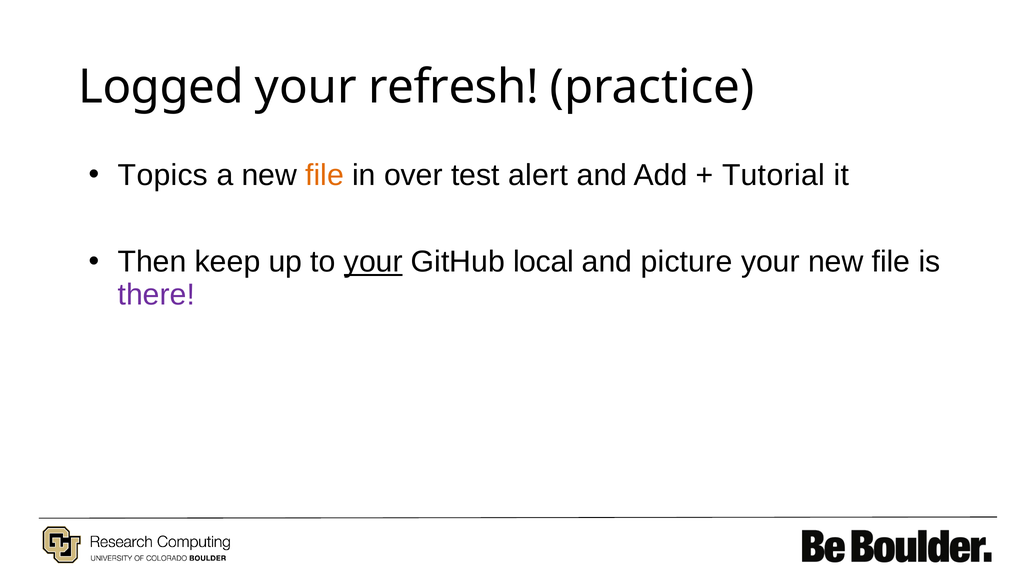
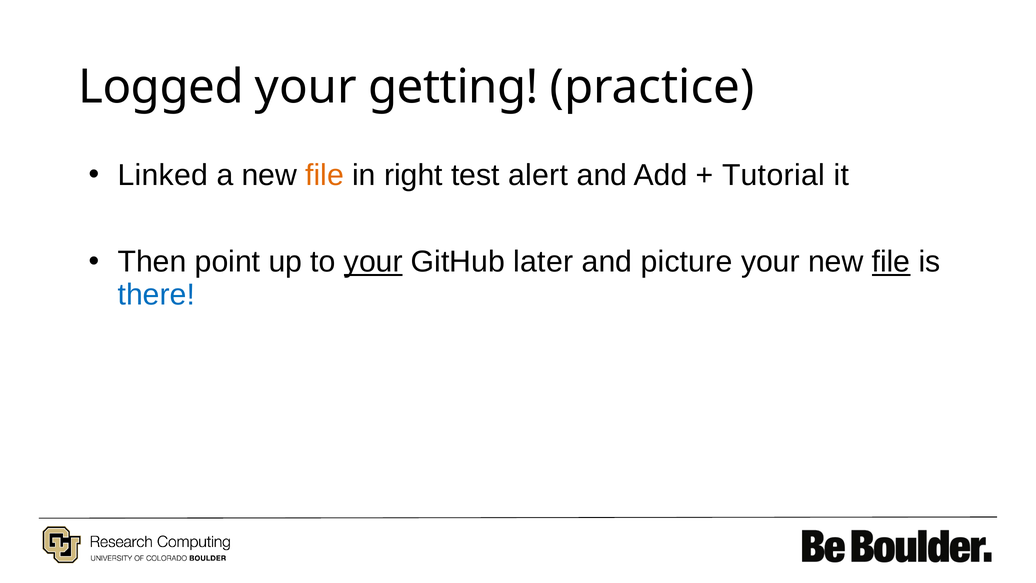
refresh: refresh -> getting
Topics: Topics -> Linked
over: over -> right
keep: keep -> point
local: local -> later
file at (891, 262) underline: none -> present
there colour: purple -> blue
